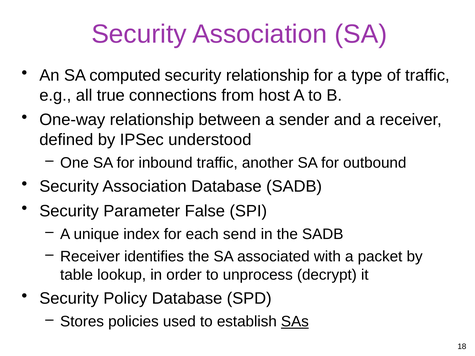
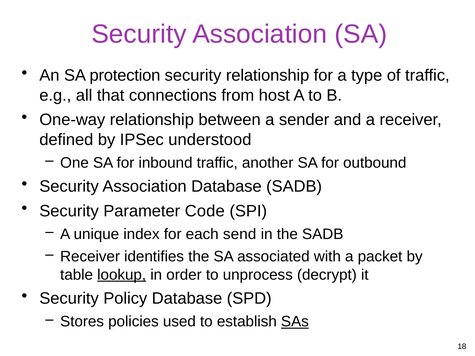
computed: computed -> protection
true: true -> that
False: False -> Code
lookup underline: none -> present
